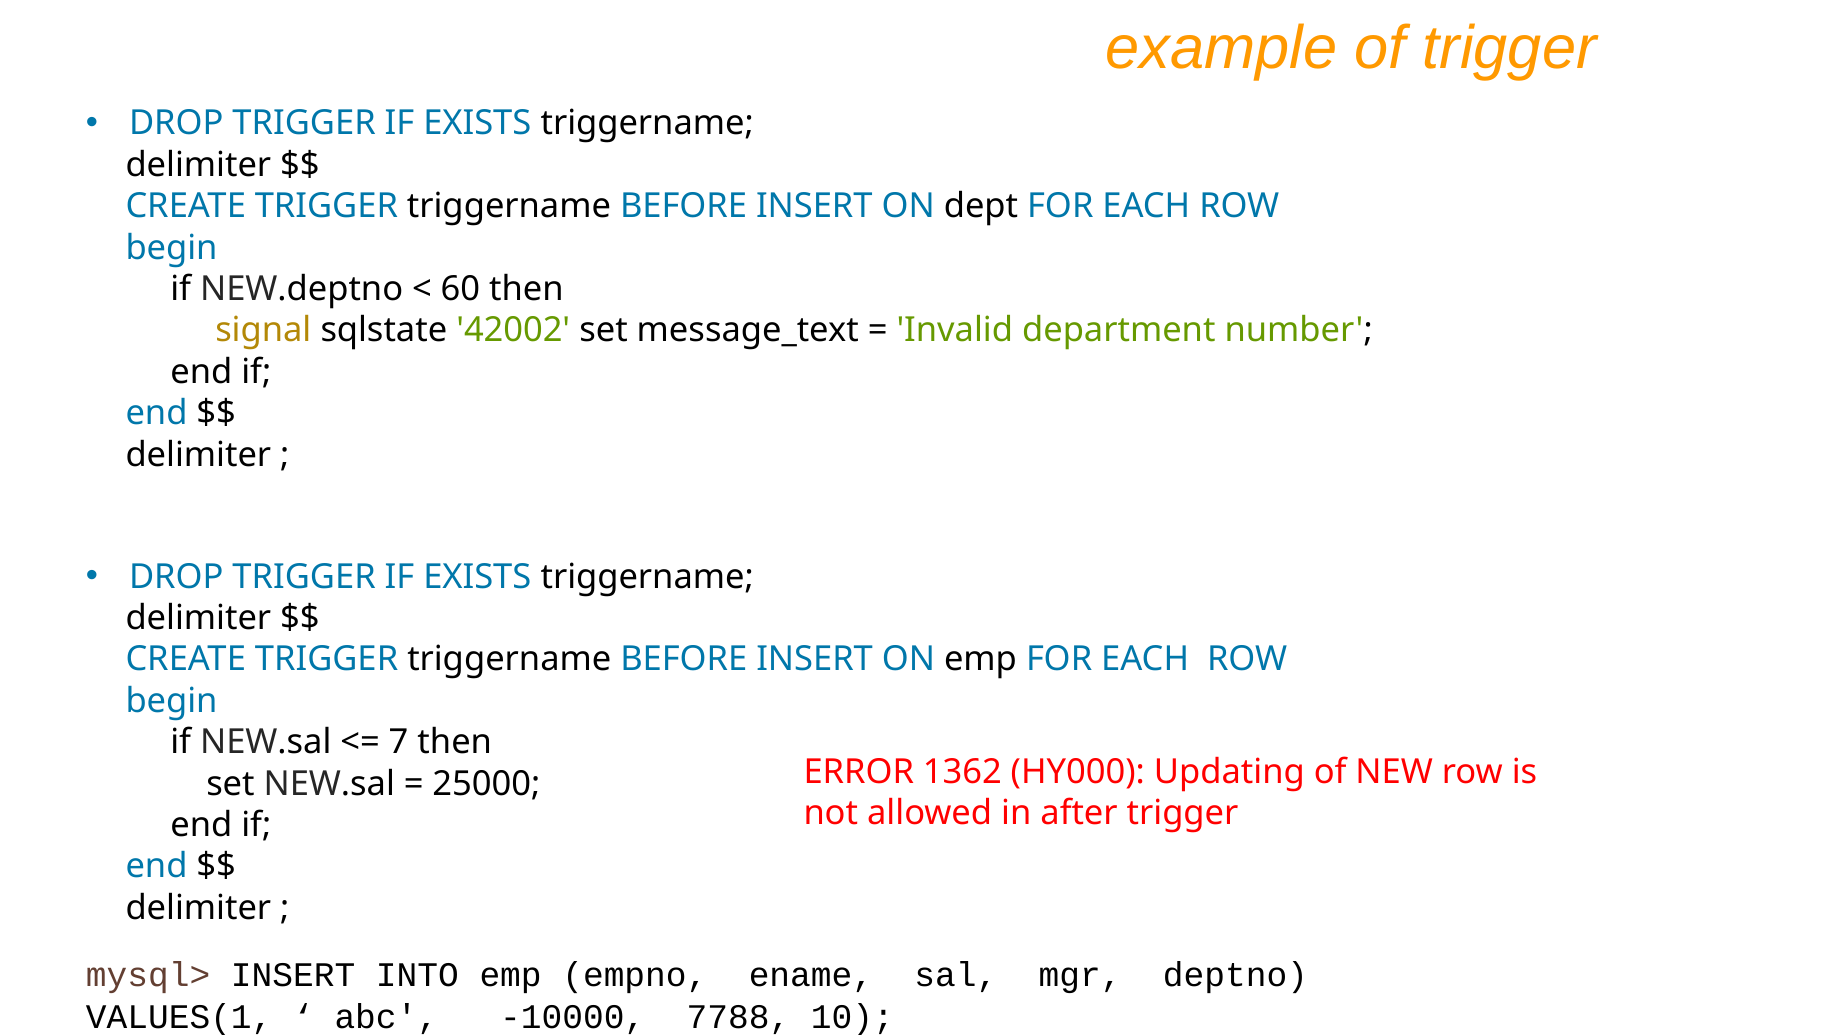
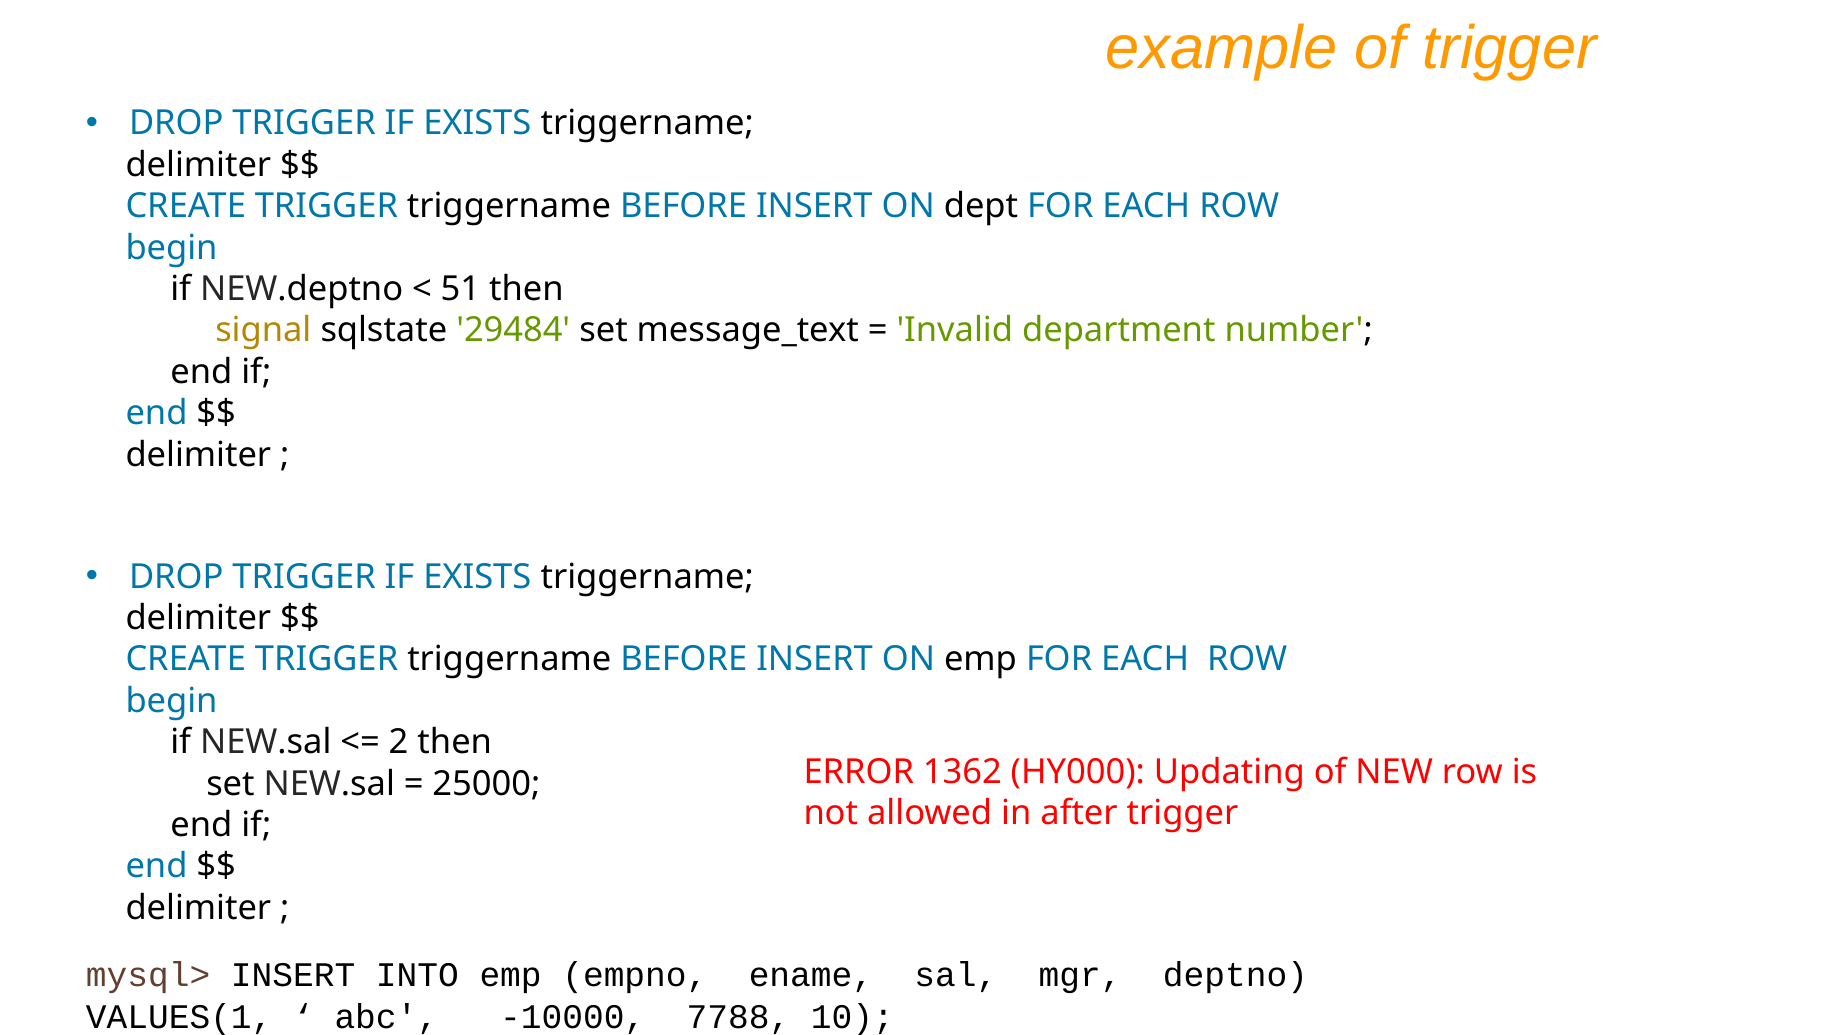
60: 60 -> 51
42002: 42002 -> 29484
7: 7 -> 2
